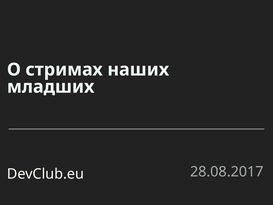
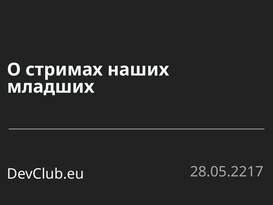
28.08.2017: 28.08.2017 -> 28.05.2217
